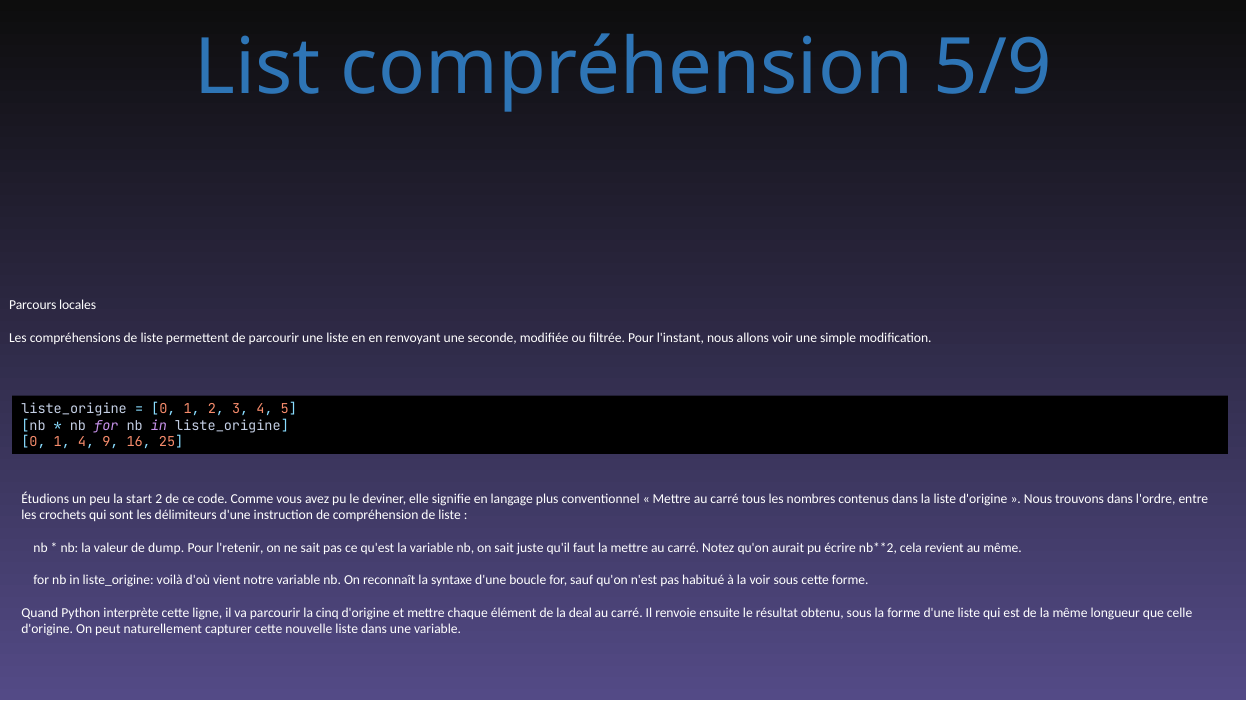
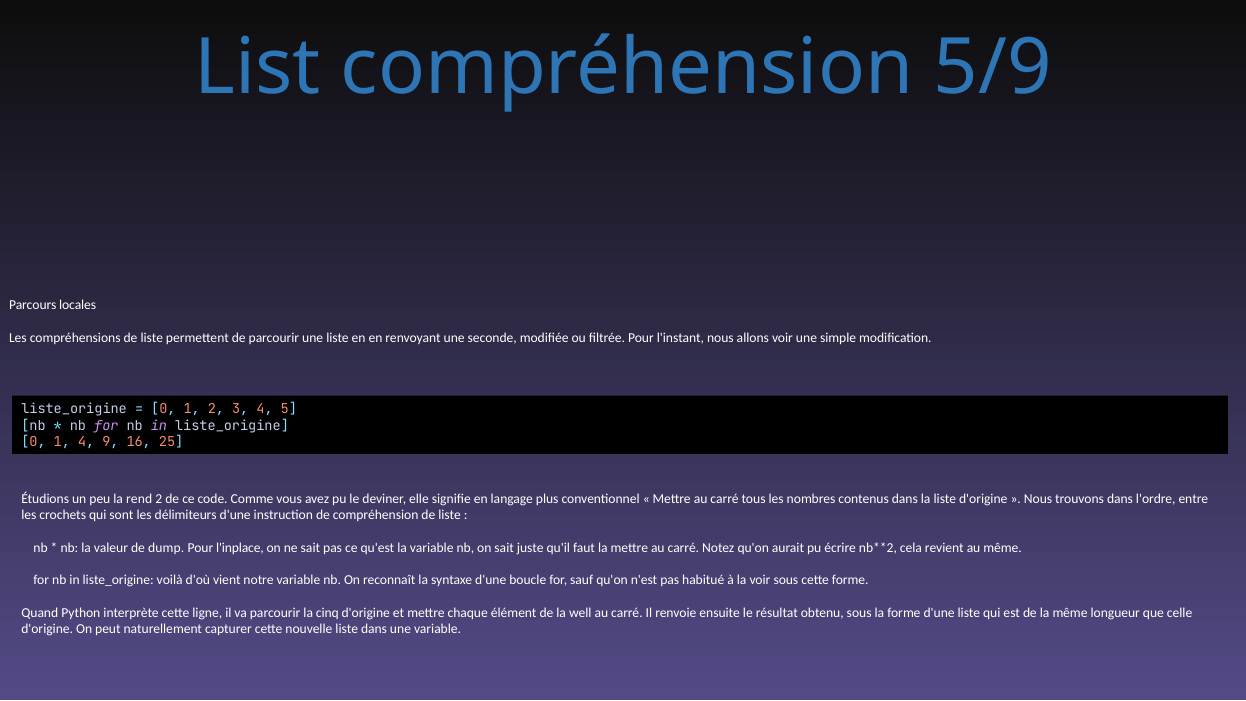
start: start -> rend
l'retenir: l'retenir -> l'inplace
deal: deal -> well
